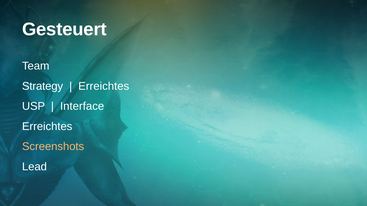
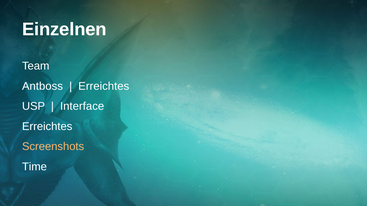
Gesteuert: Gesteuert -> Einzelnen
Strategy: Strategy -> Antboss
Lead: Lead -> Time
